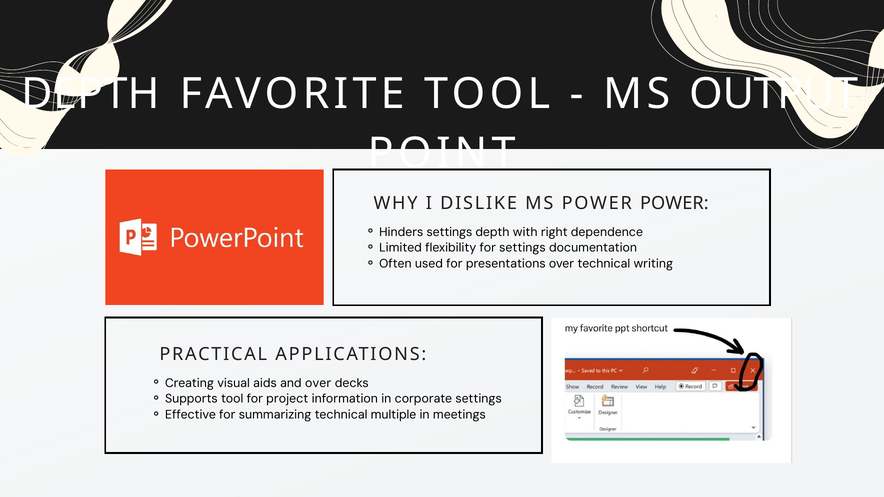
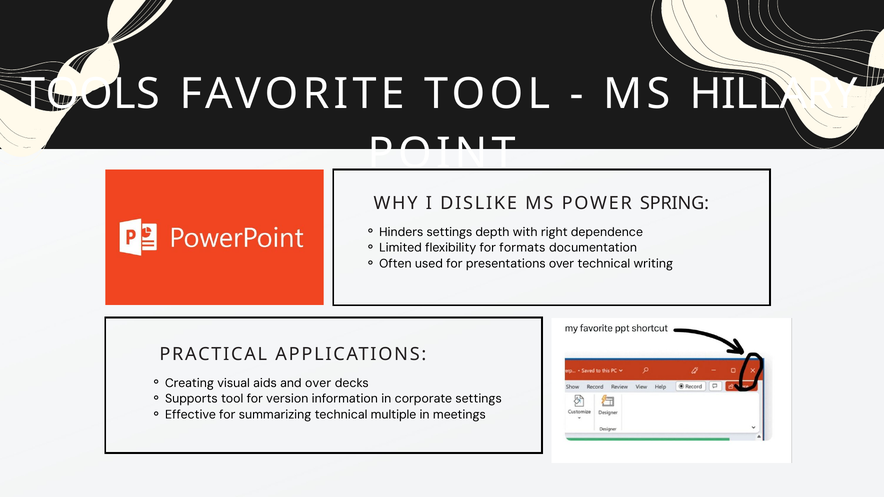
DEPTH at (91, 94): DEPTH -> TOOLS
OUTPUT: OUTPUT -> HILLARY
POWER POWER: POWER -> SPRING
for settings: settings -> formats
project: project -> version
